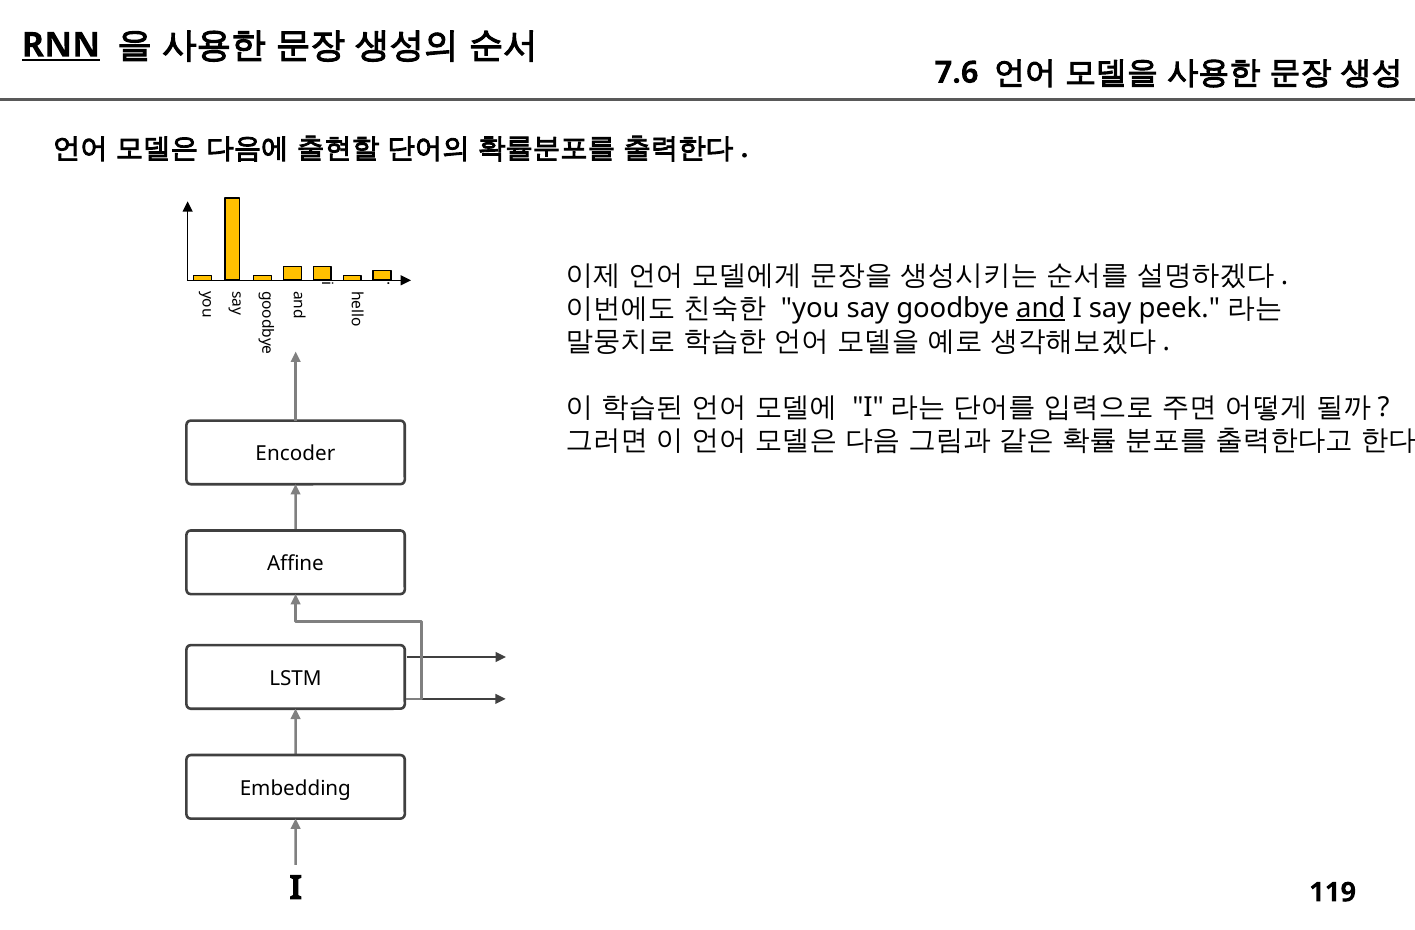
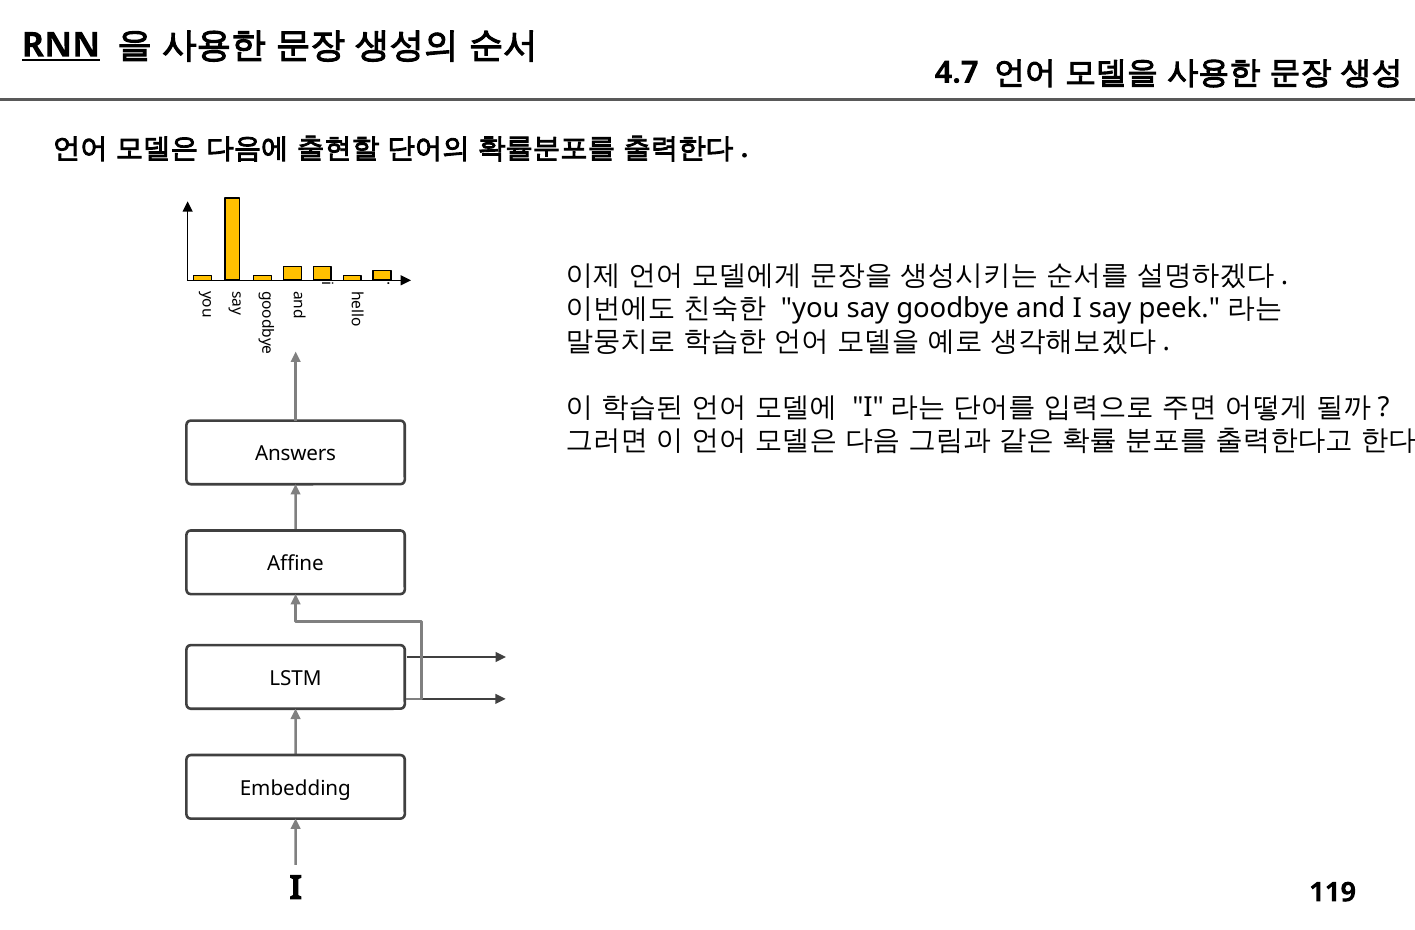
7.6: 7.6 -> 4.7
and underline: present -> none
Encoder: Encoder -> Answers
